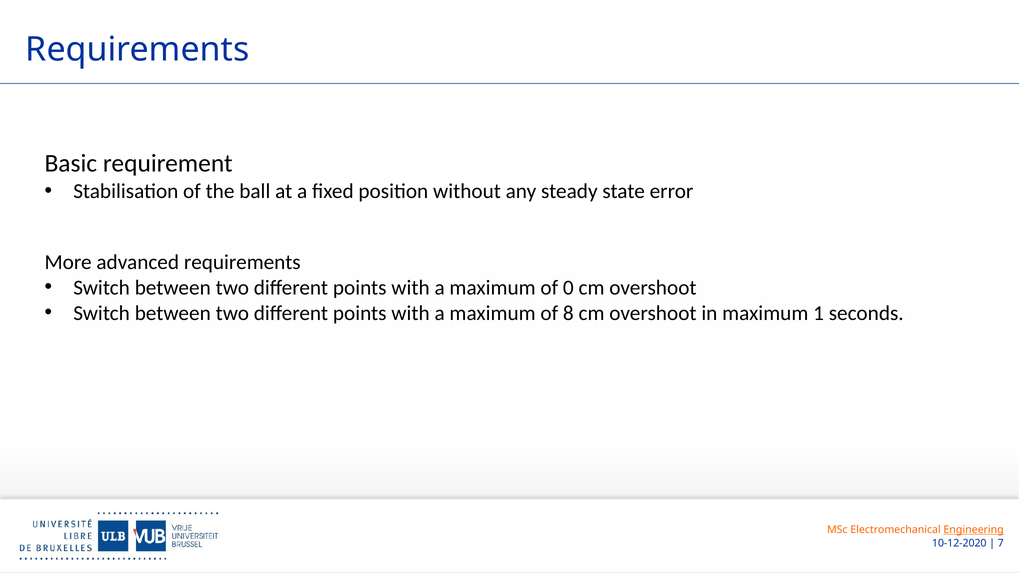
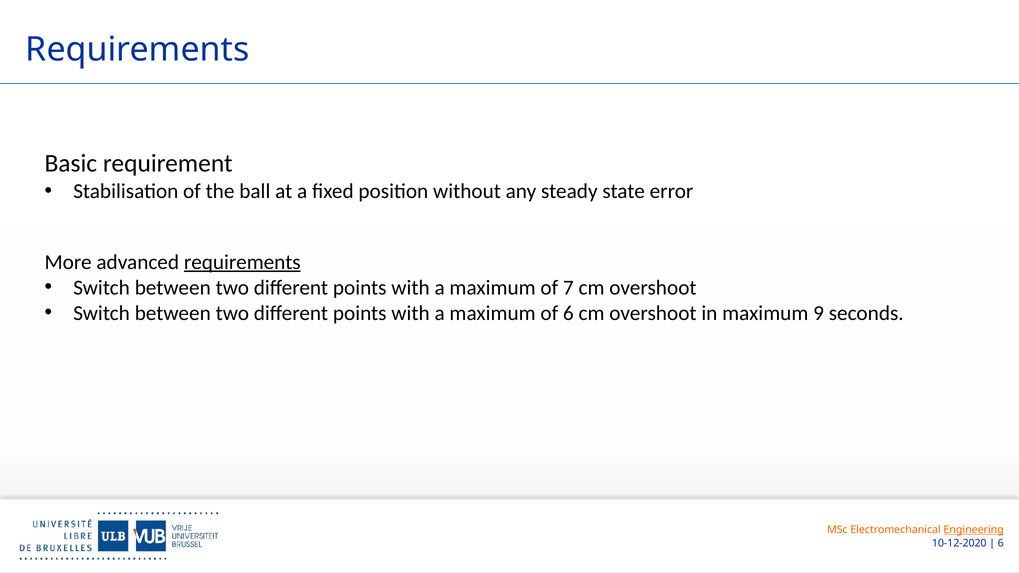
requirements at (242, 262) underline: none -> present
0: 0 -> 7
of 8: 8 -> 6
1: 1 -> 9
7 at (1001, 543): 7 -> 6
